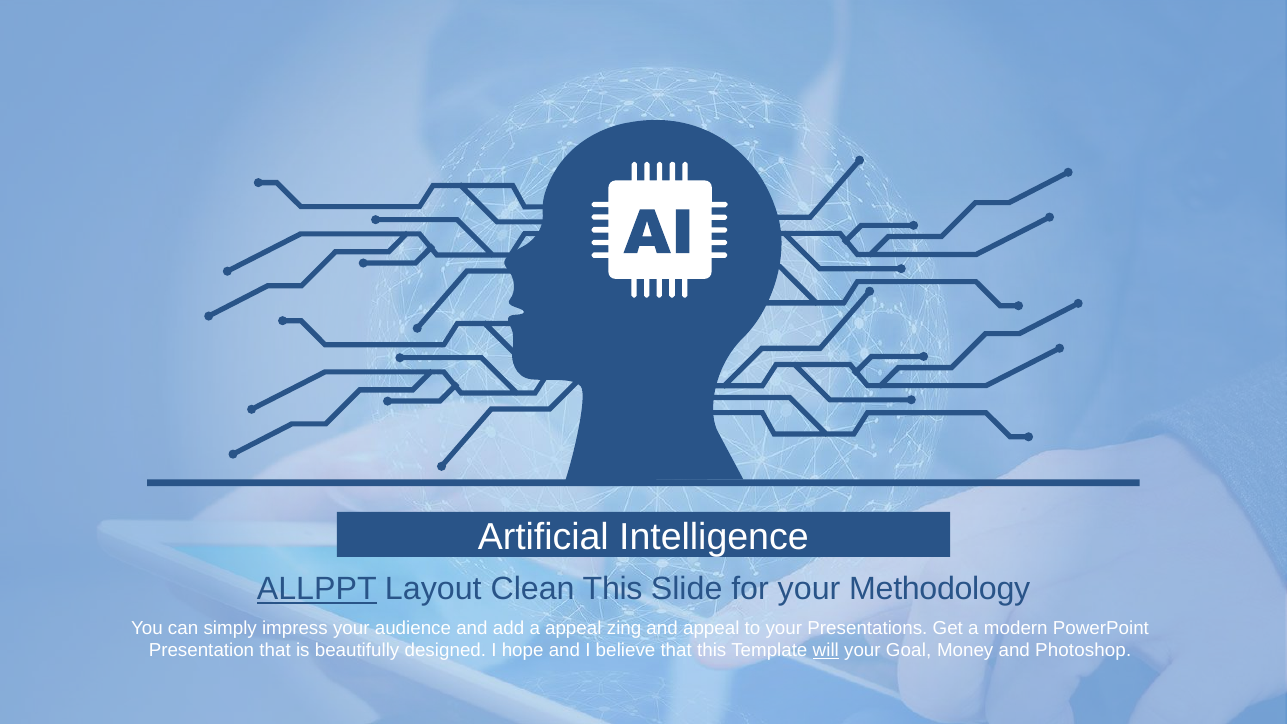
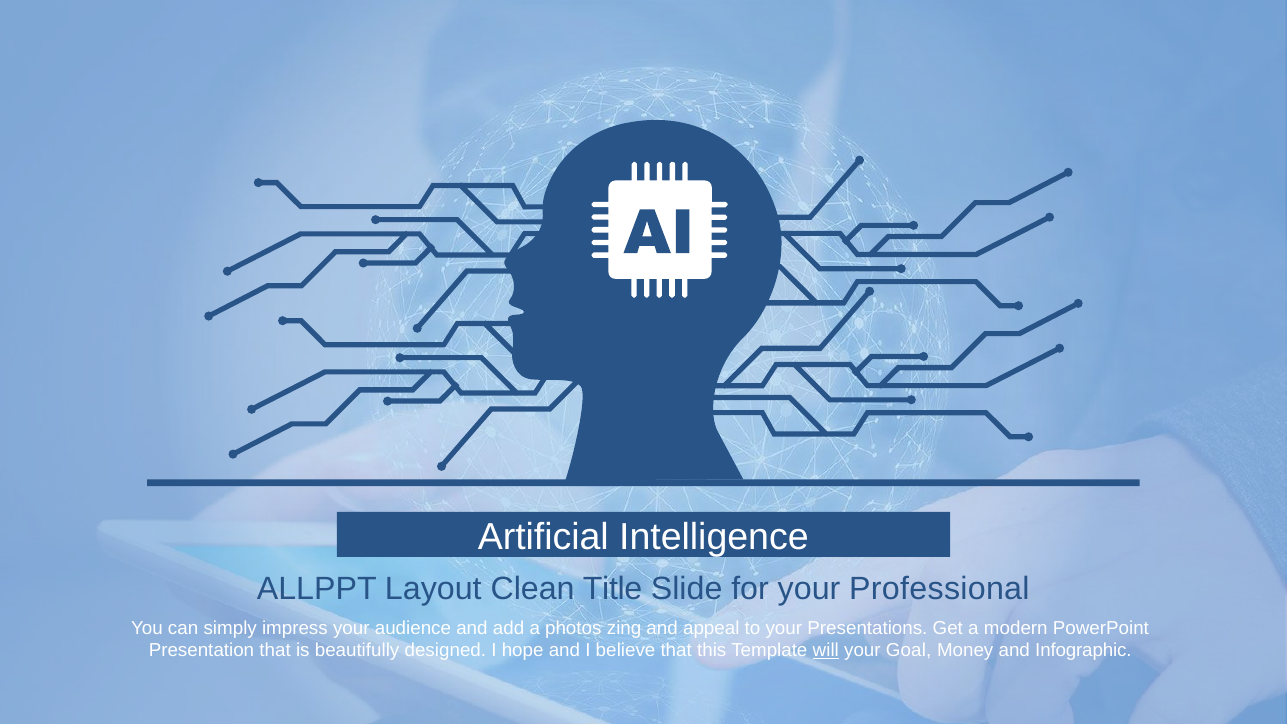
ALLPPT underline: present -> none
Clean This: This -> Title
Methodology: Methodology -> Professional
a appeal: appeal -> photos
Photoshop: Photoshop -> Infographic
